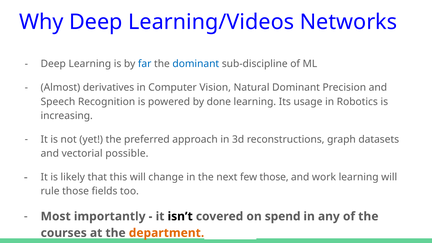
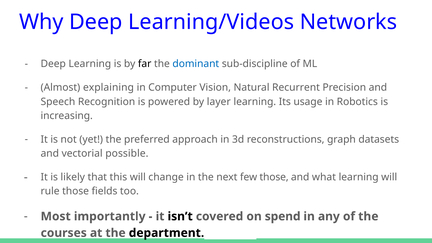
far colour: blue -> black
derivatives: derivatives -> explaining
Natural Dominant: Dominant -> Recurrent
done: done -> layer
work: work -> what
department colour: orange -> black
